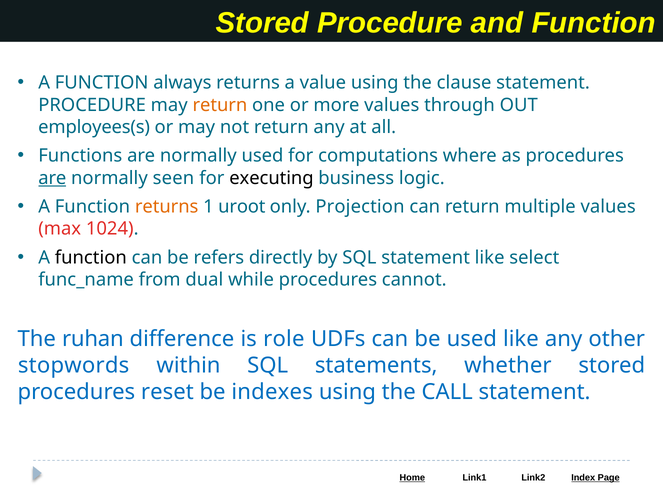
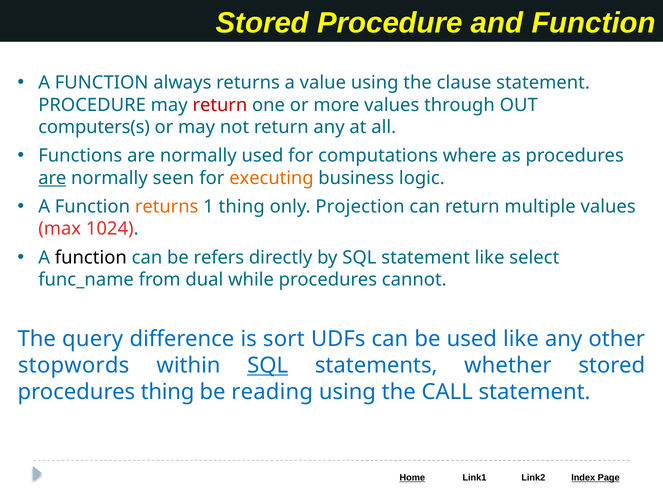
return at (220, 105) colour: orange -> red
employees(s: employees(s -> computers(s
executing colour: black -> orange
1 uroot: uroot -> thing
ruhan: ruhan -> query
role: role -> sort
SQL at (268, 366) underline: none -> present
procedures reset: reset -> thing
indexes: indexes -> reading
